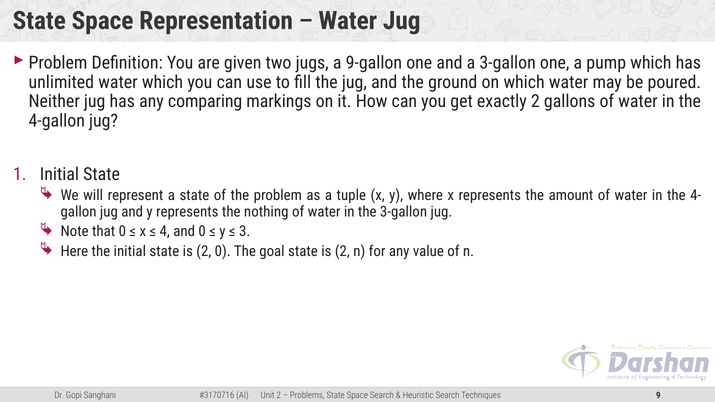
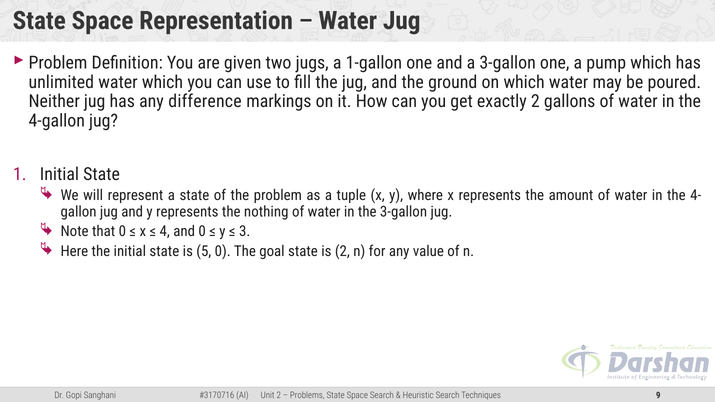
9-gallon: 9-gallon -> 1-gallon
comparing: comparing -> difference
initial state is 2: 2 -> 5
